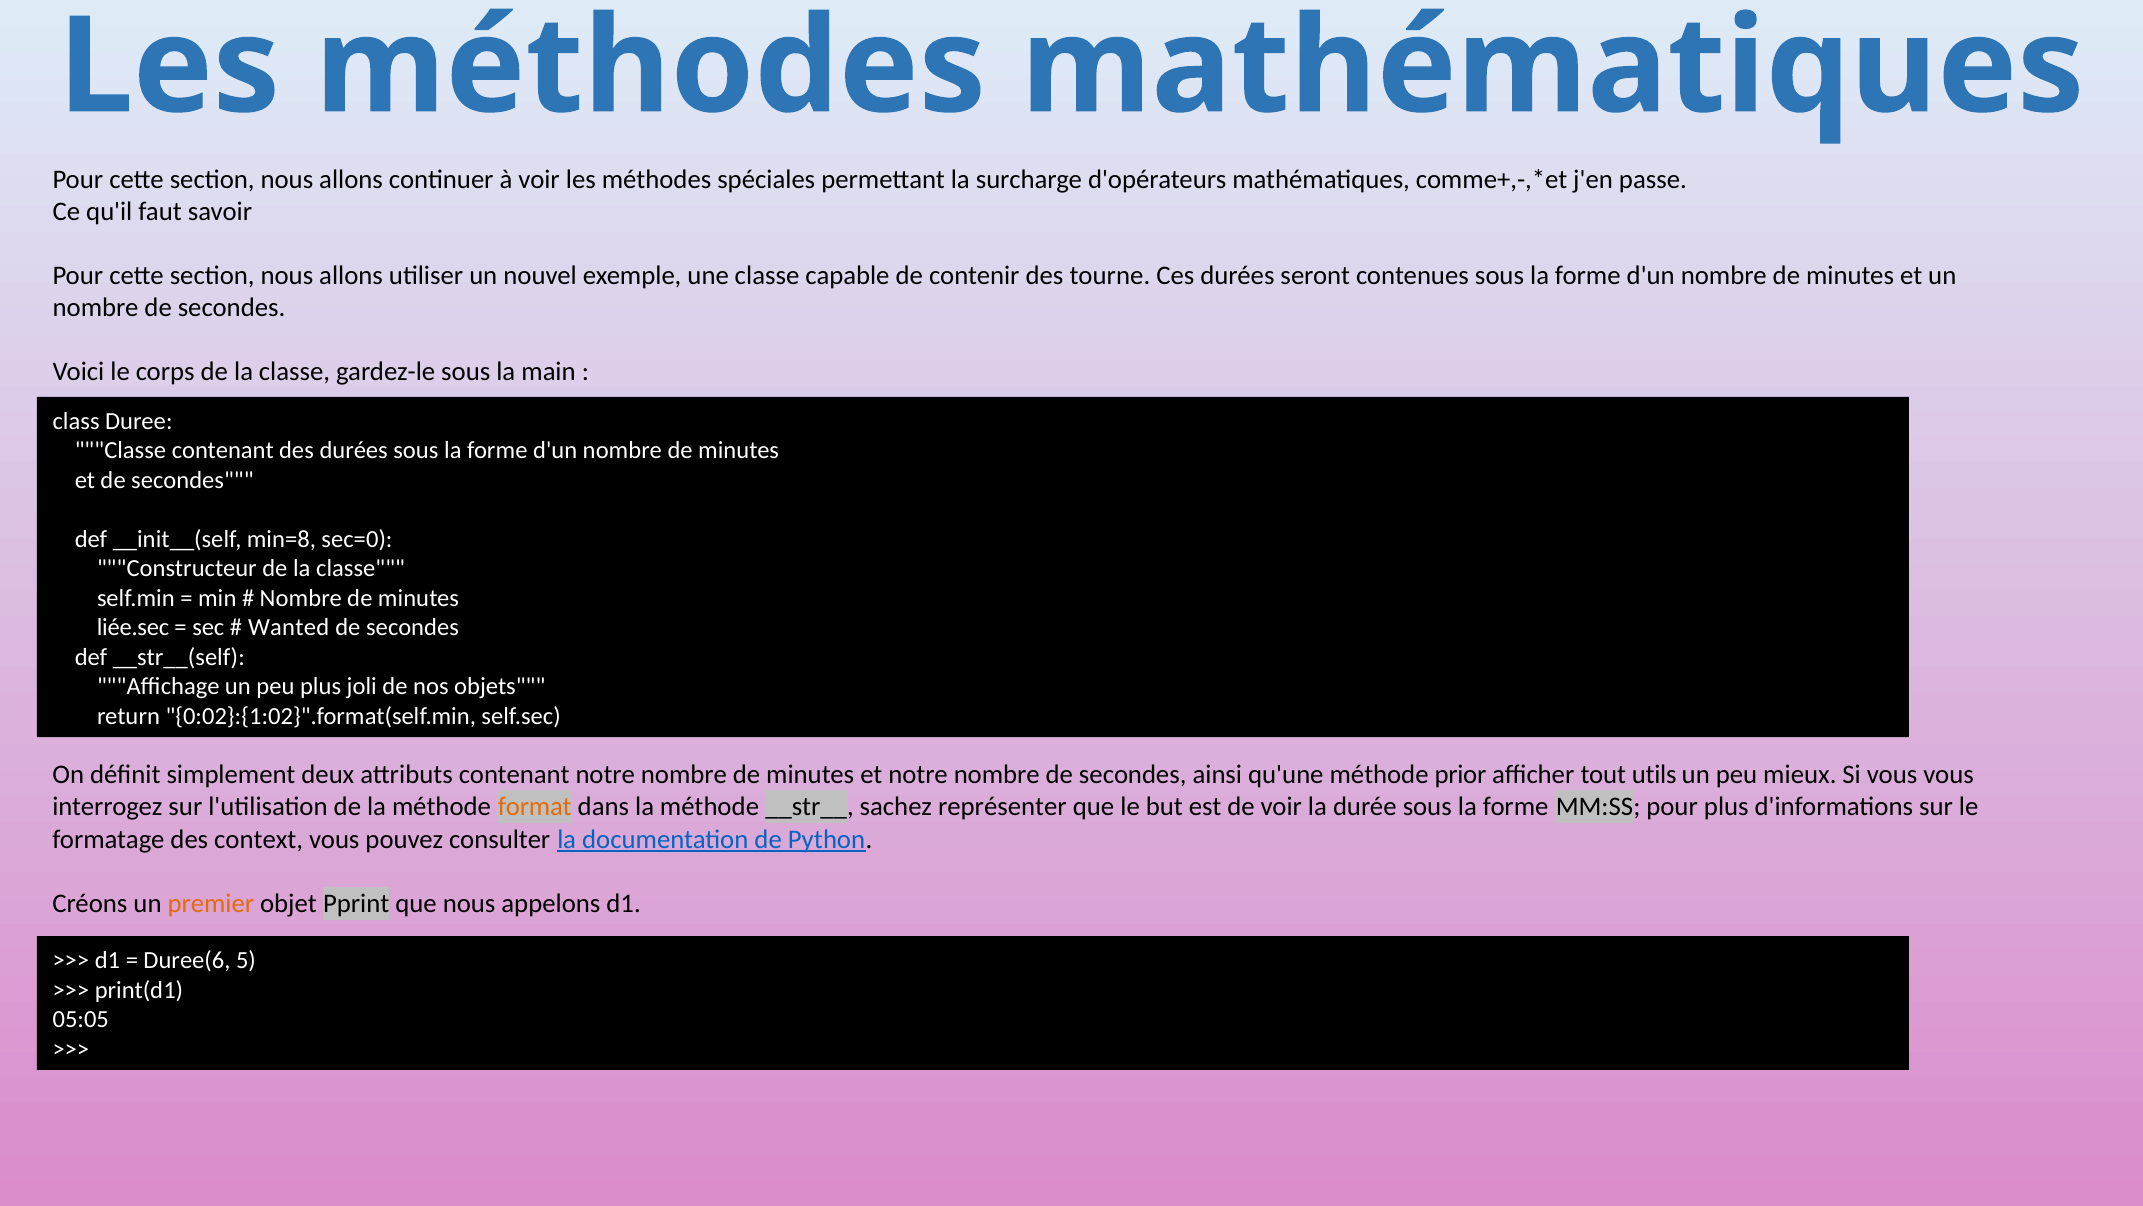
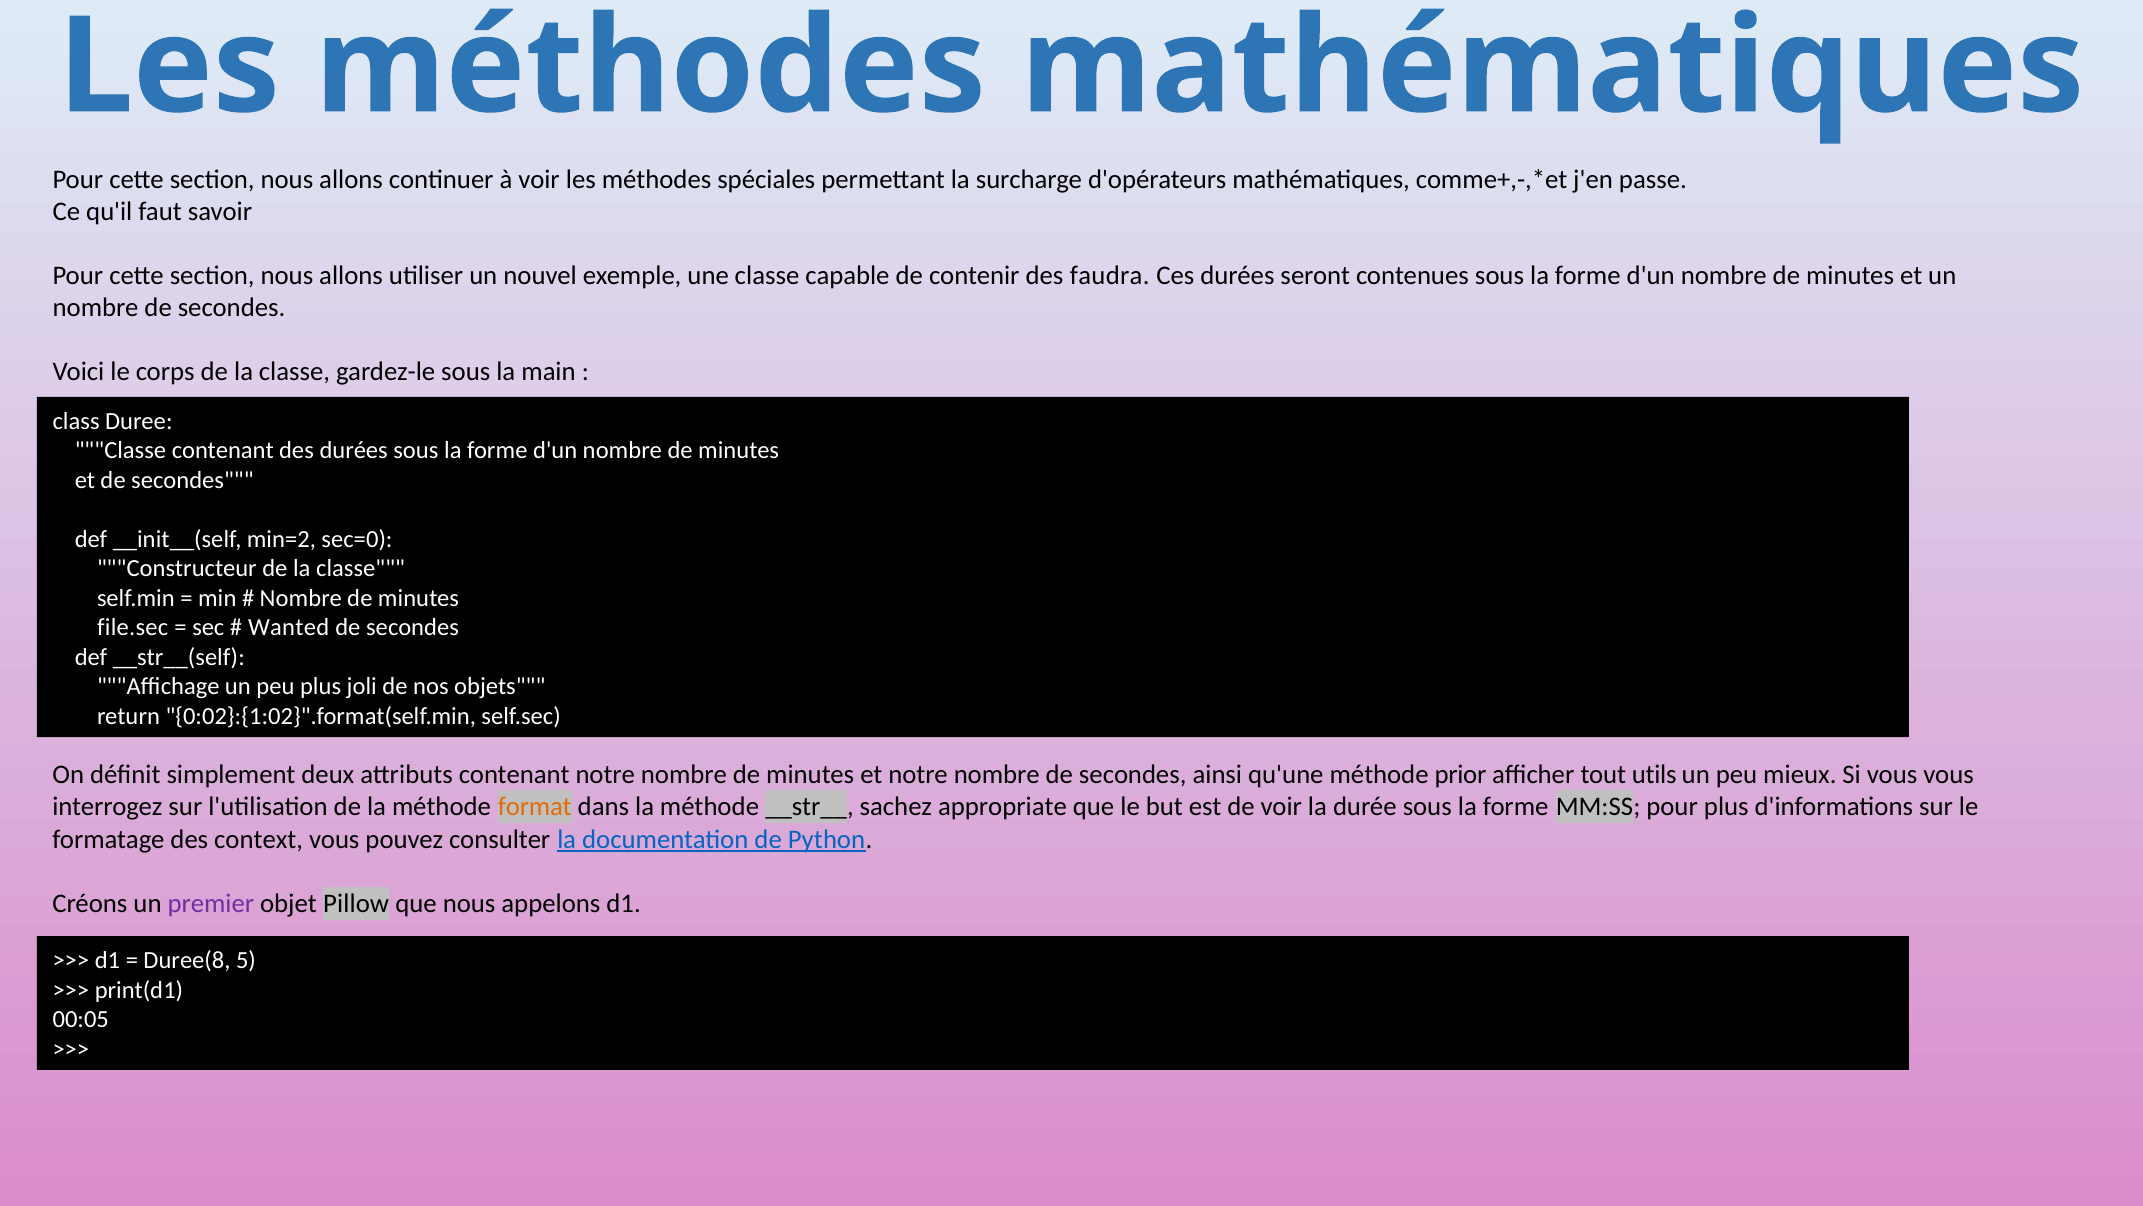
tourne: tourne -> faudra
min=8: min=8 -> min=2
liée.sec: liée.sec -> file.sec
représenter: représenter -> appropriate
premier colour: orange -> purple
Pprint: Pprint -> Pillow
Duree(6: Duree(6 -> Duree(8
05:05: 05:05 -> 00:05
